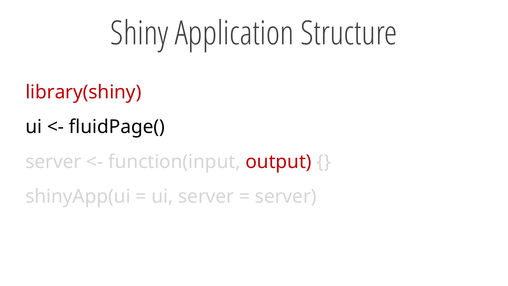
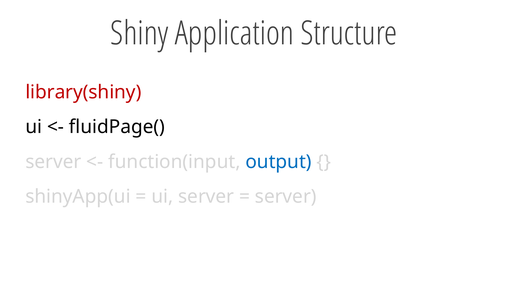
output colour: red -> blue
